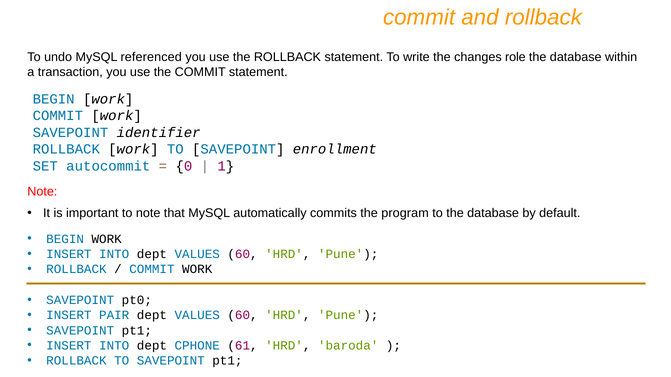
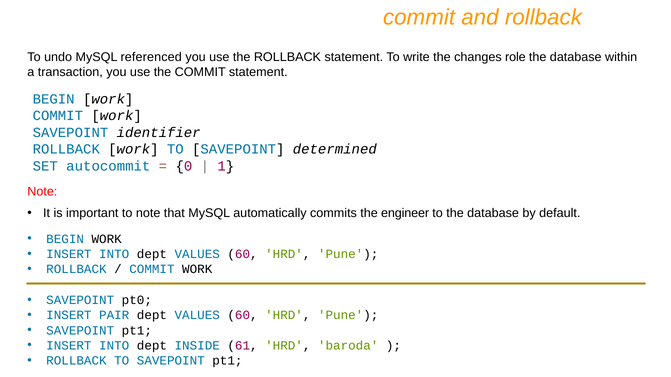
enrollment: enrollment -> determined
program: program -> engineer
CPHONE: CPHONE -> INSIDE
